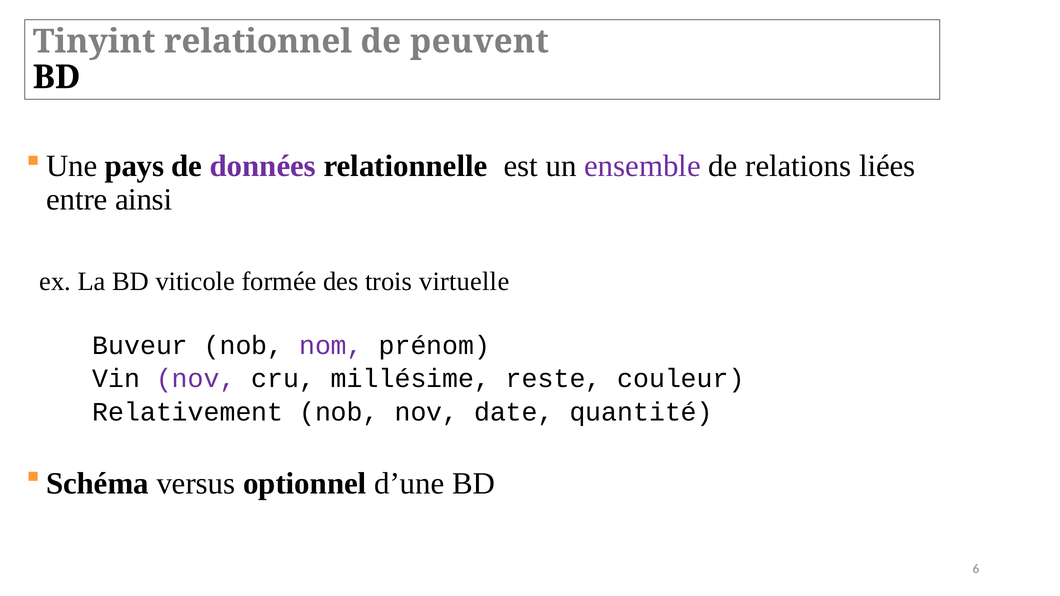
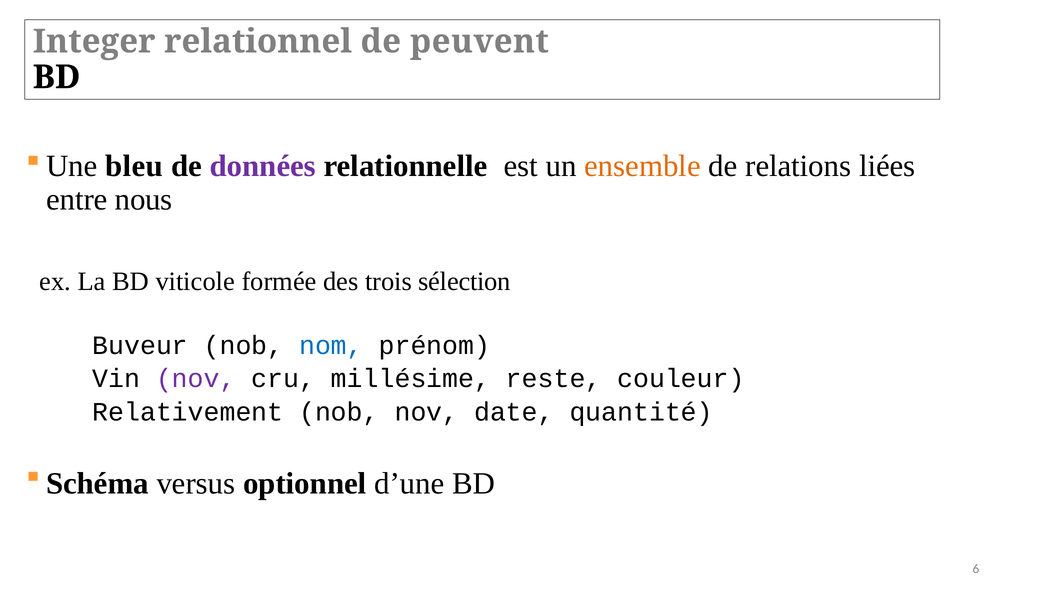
Tinyint: Tinyint -> Integer
pays: pays -> bleu
ensemble colour: purple -> orange
ainsi: ainsi -> nous
virtuelle: virtuelle -> sélection
nom colour: purple -> blue
